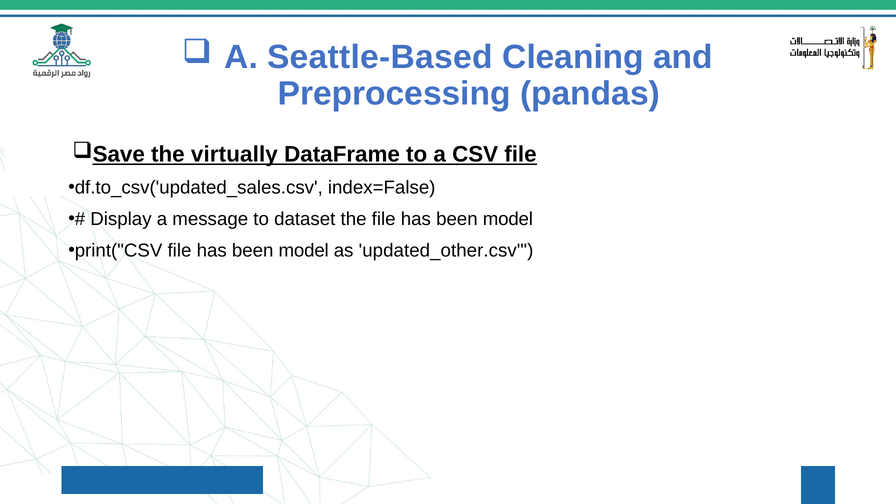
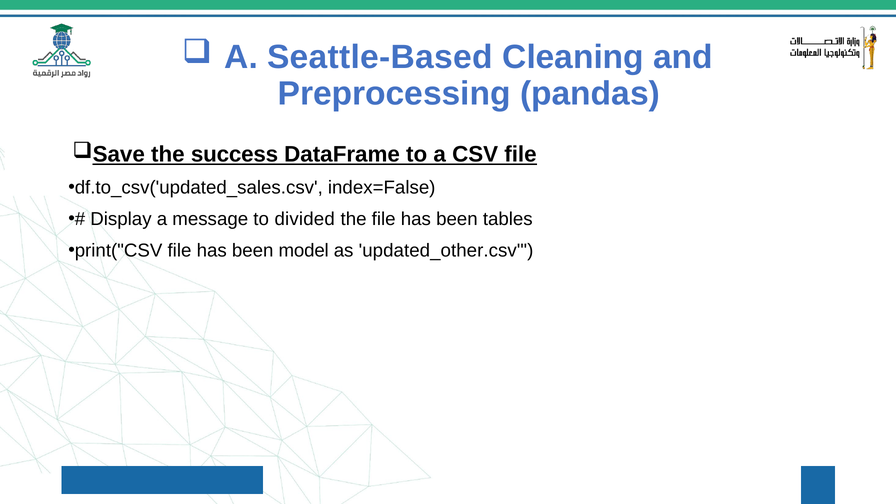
virtually: virtually -> success
dataset: dataset -> divided
model at (508, 219): model -> tables
